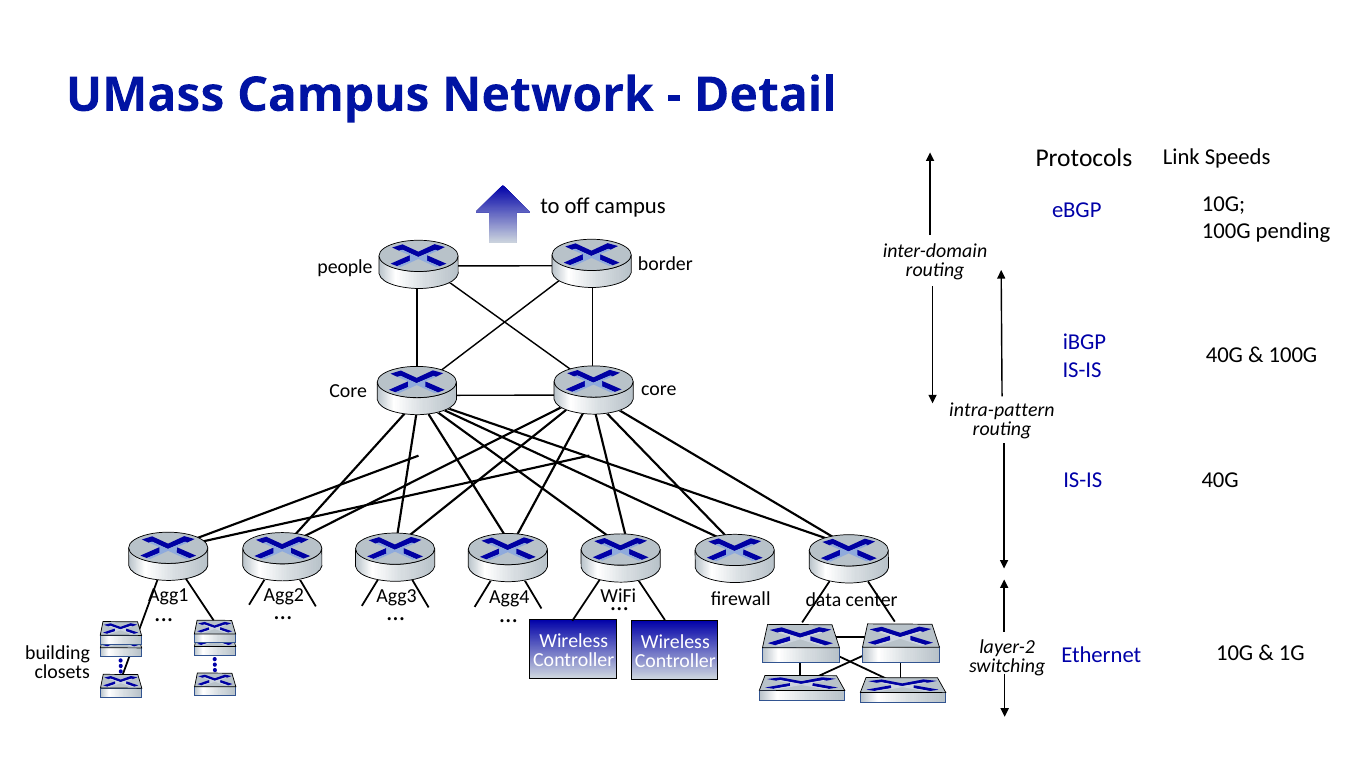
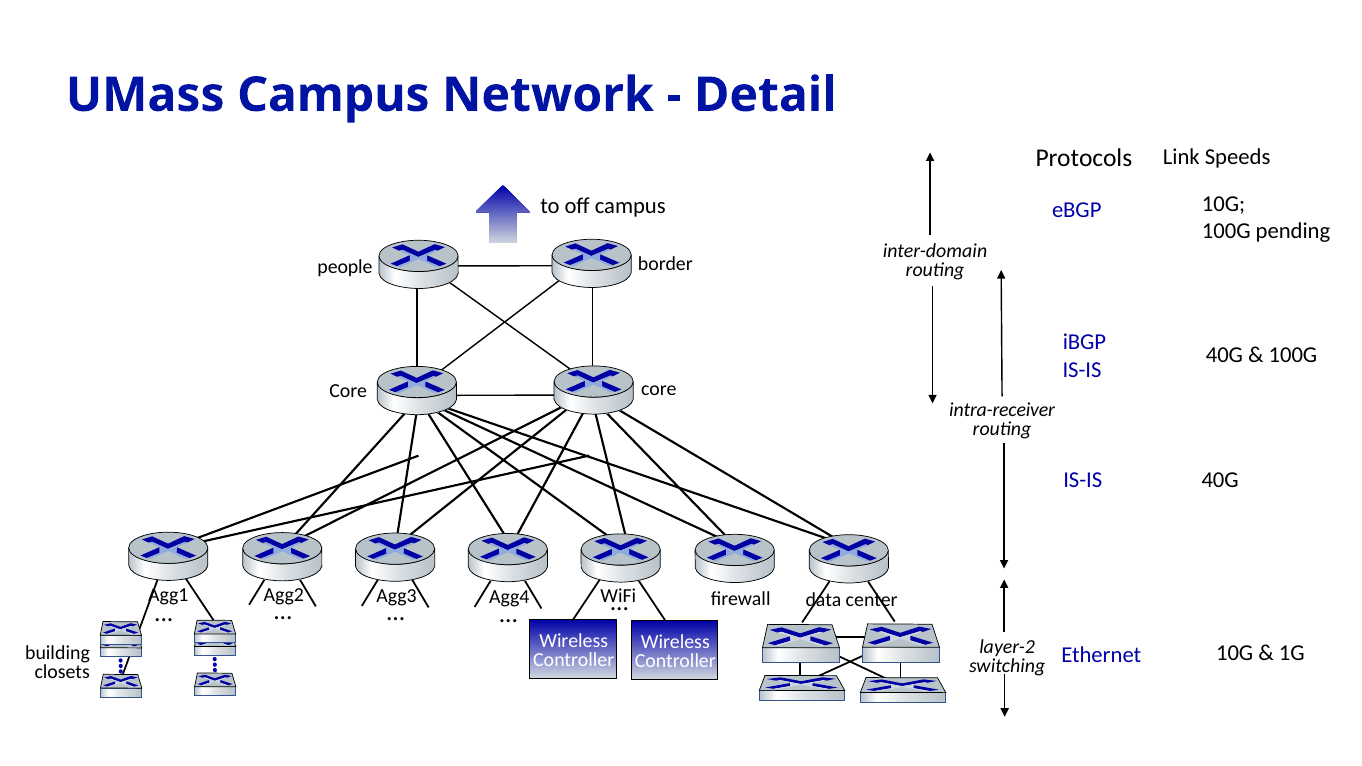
intra-pattern: intra-pattern -> intra-receiver
